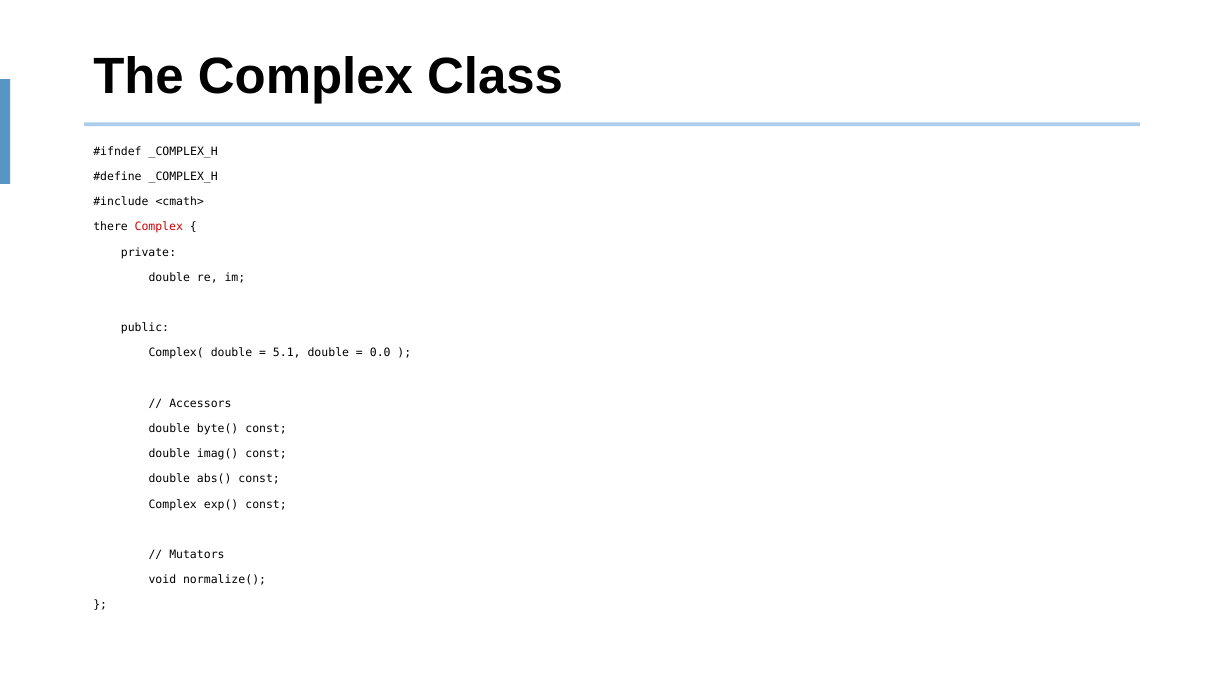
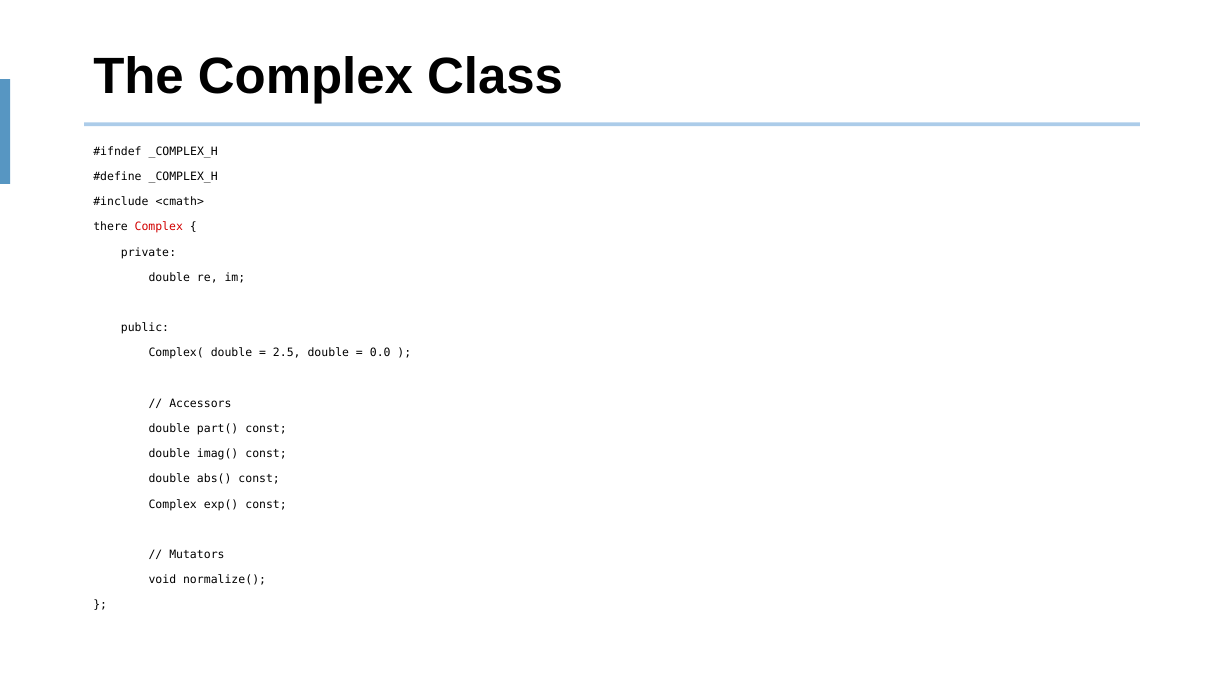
5.1: 5.1 -> 2.5
byte(: byte( -> part(
